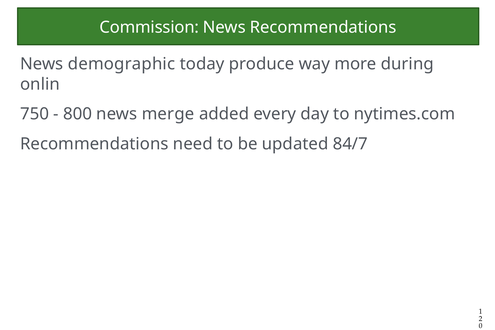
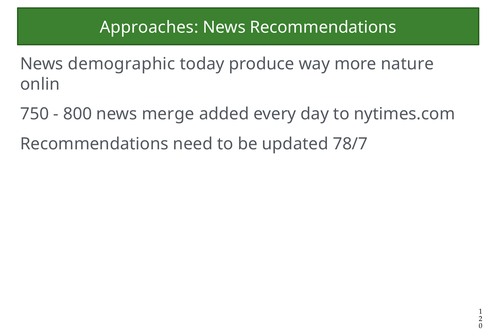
Commission: Commission -> Approaches
during: during -> nature
84/7: 84/7 -> 78/7
